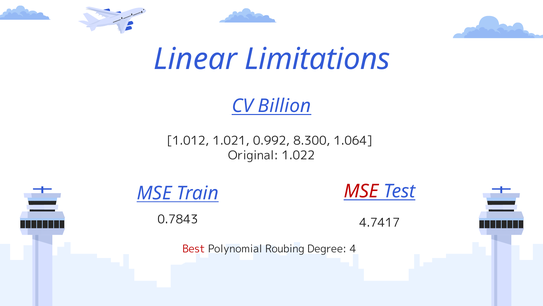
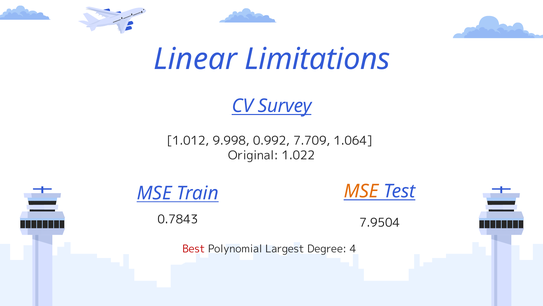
Billion: Billion -> Survey
1.021: 1.021 -> 9.998
8.300: 8.300 -> 7.709
MSE at (361, 191) colour: red -> orange
4.7417: 4.7417 -> 7.9504
Roubing: Roubing -> Largest
